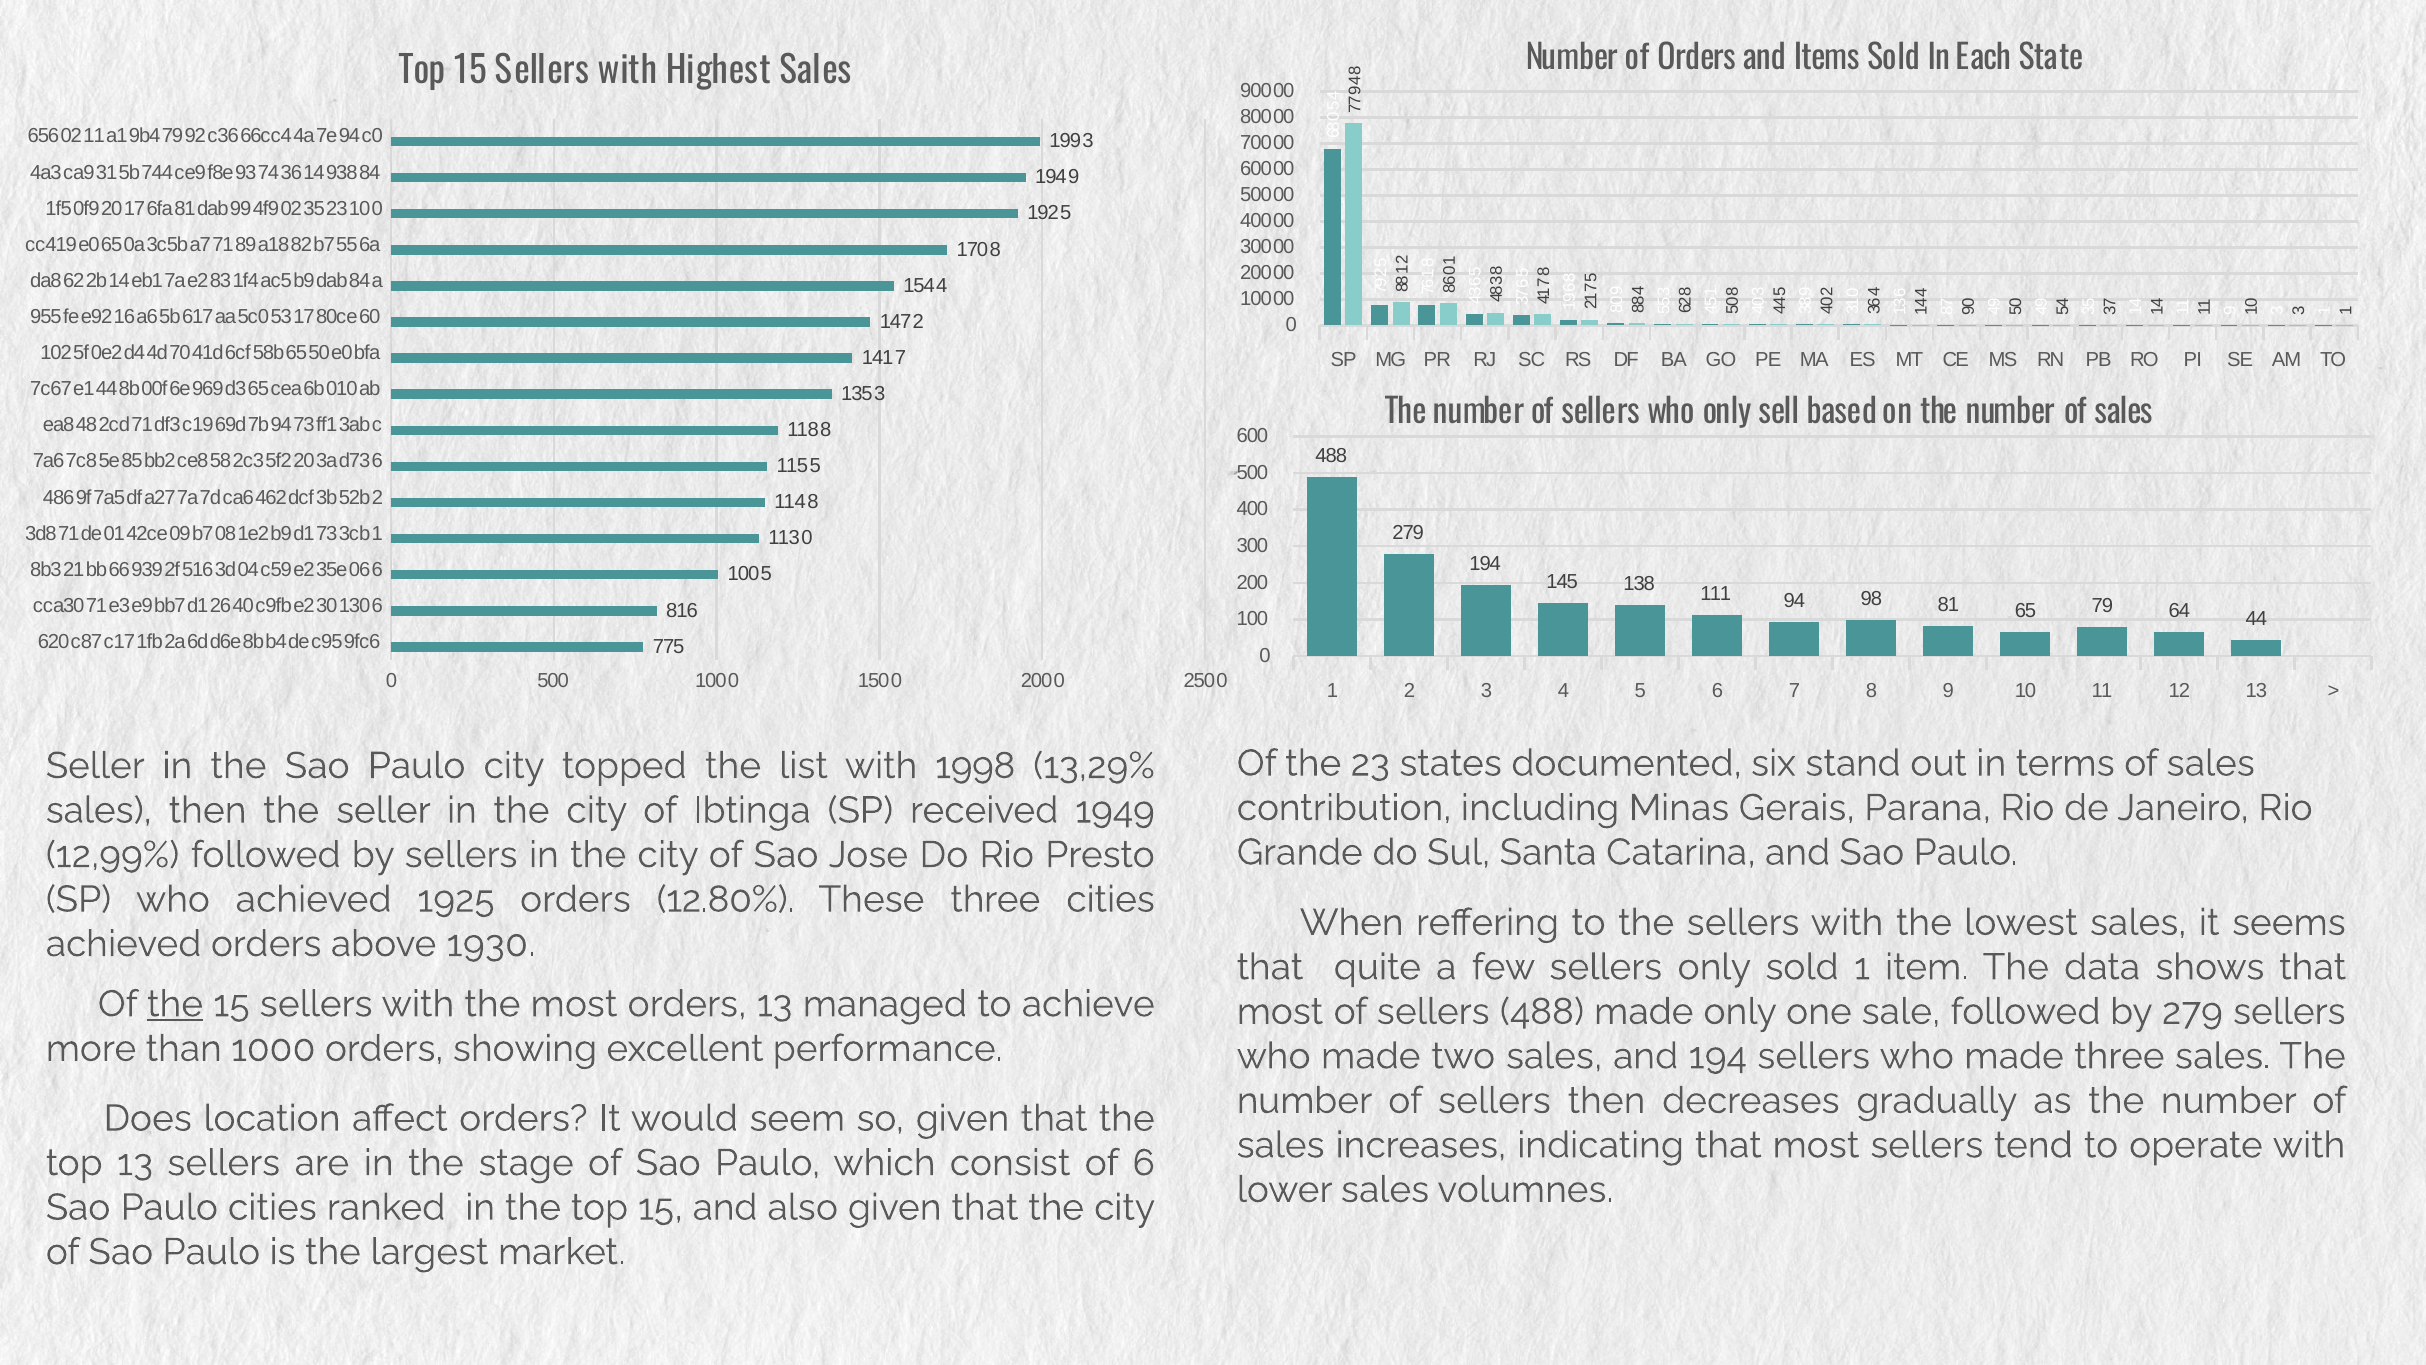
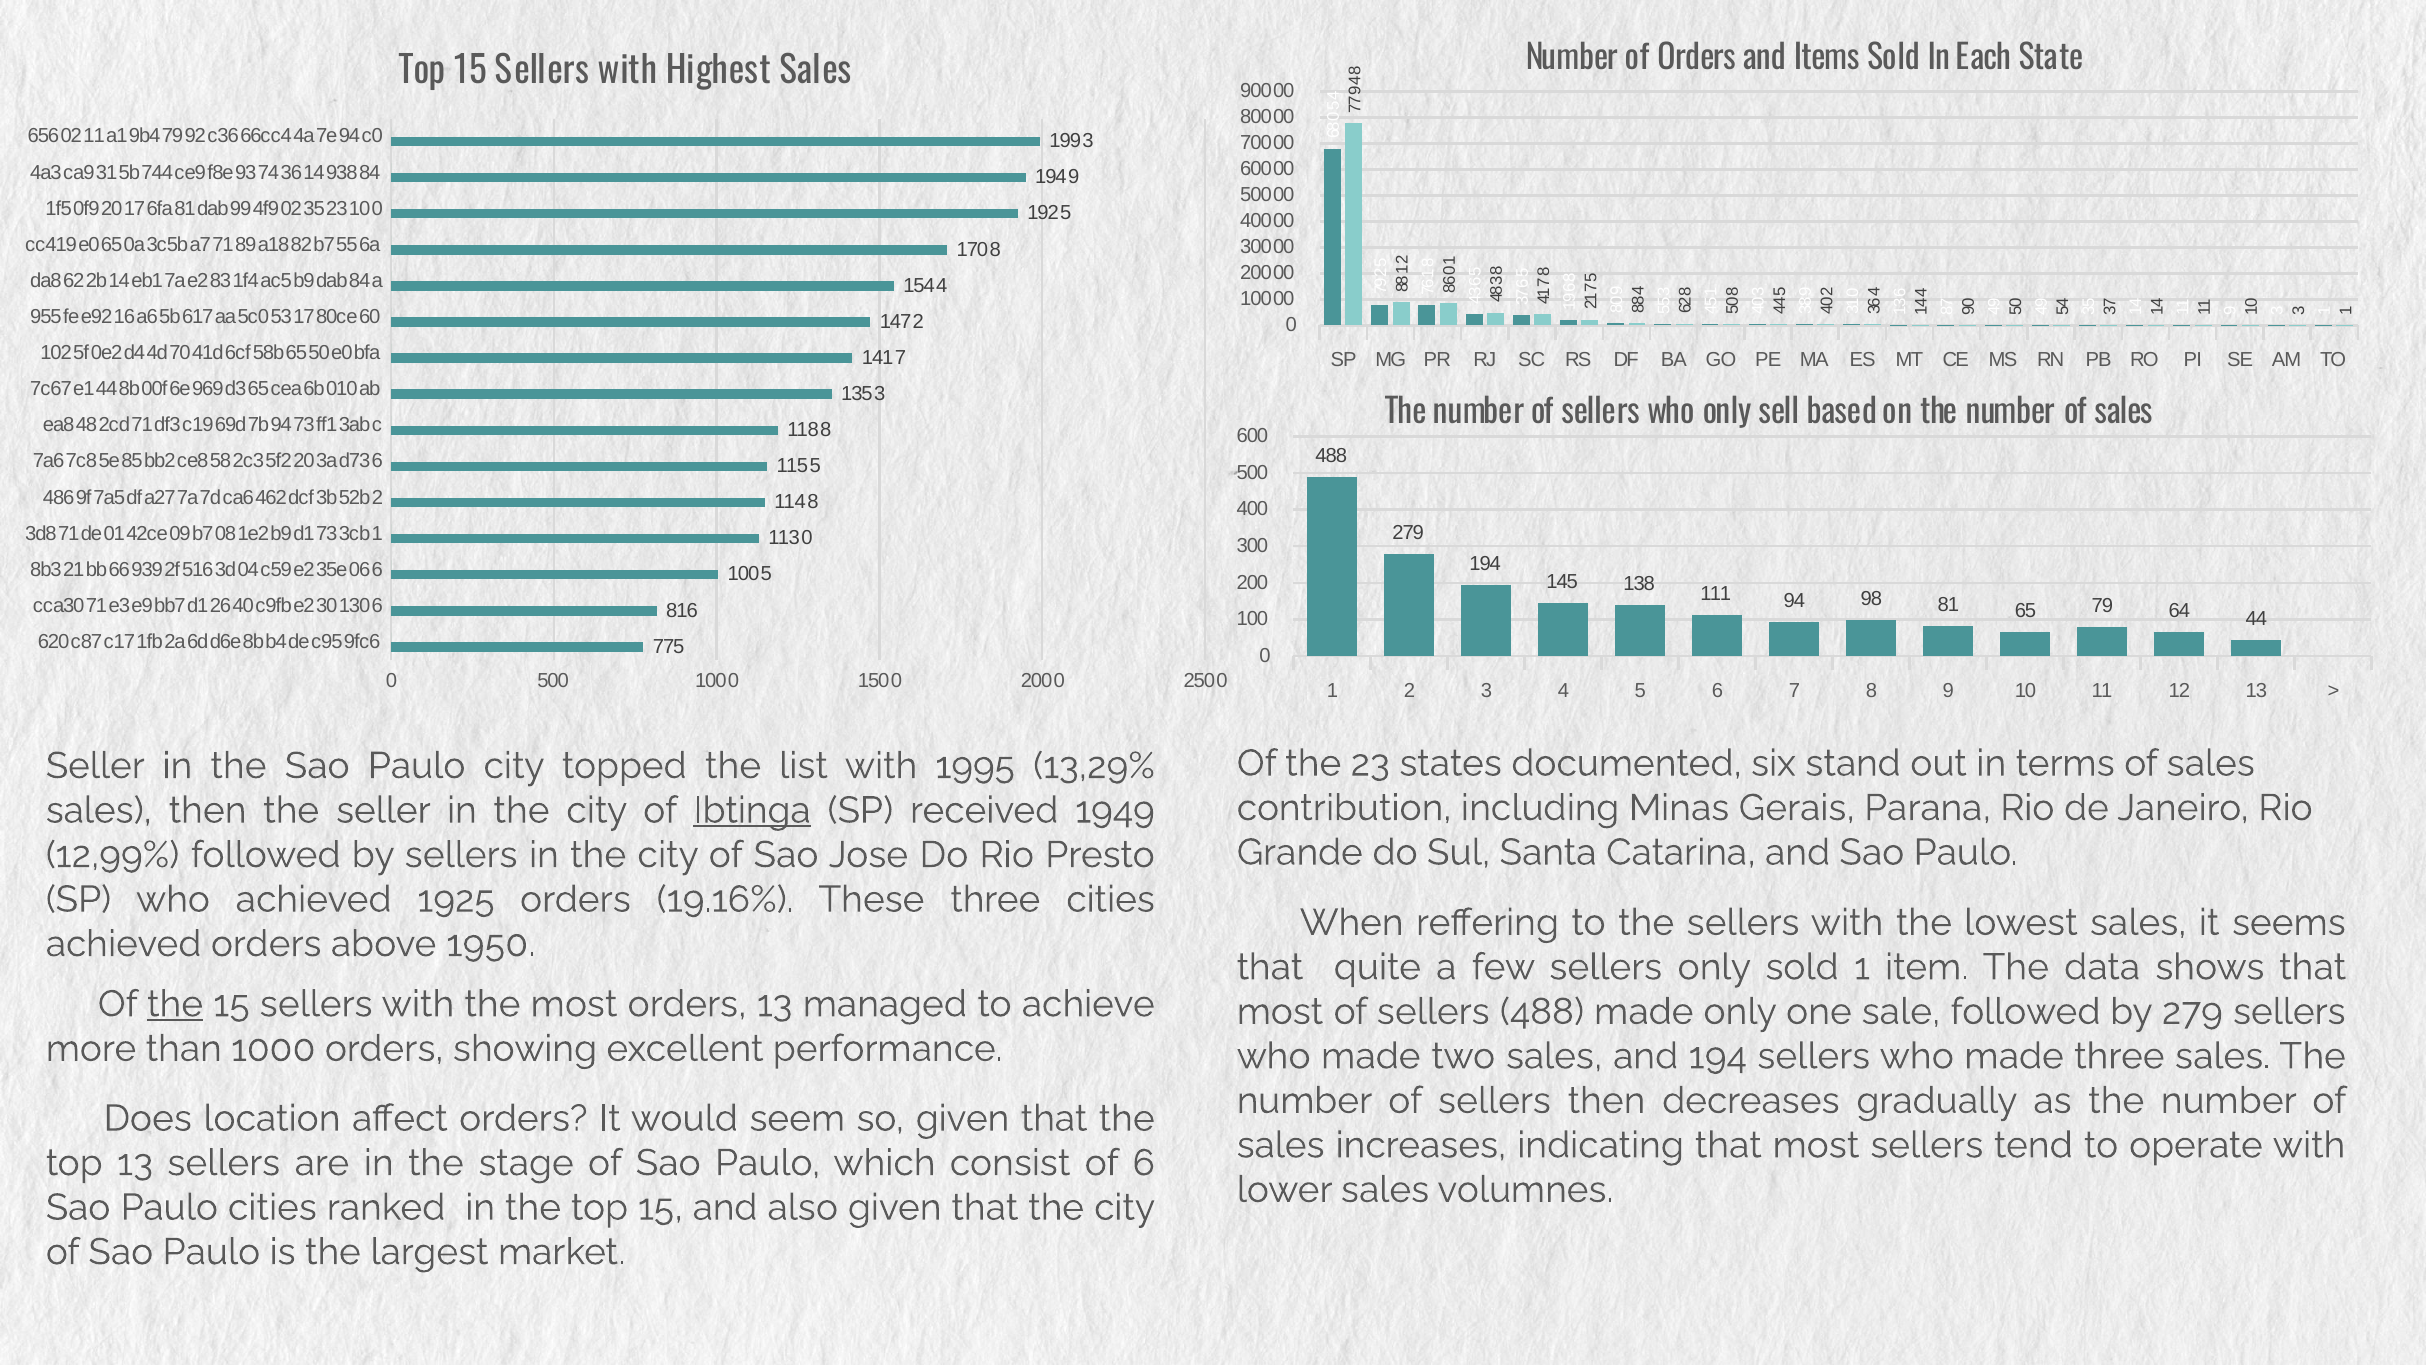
1998: 1998 -> 1995
Ibtinga underline: none -> present
12.80%: 12.80% -> 19.16%
1930: 1930 -> 1950
